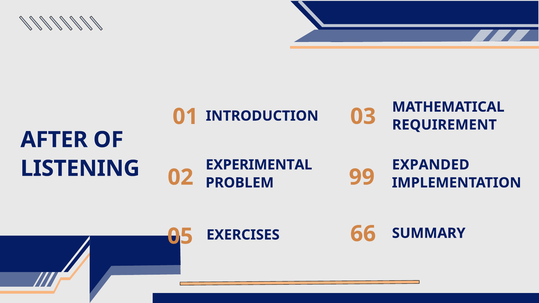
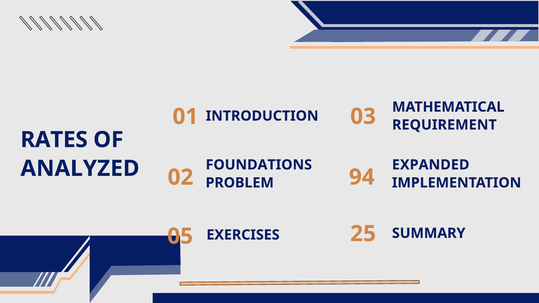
AFTER: AFTER -> RATES
EXPERIMENTAL: EXPERIMENTAL -> FOUNDATIONS
LISTENING: LISTENING -> ANALYZED
99: 99 -> 94
66: 66 -> 25
